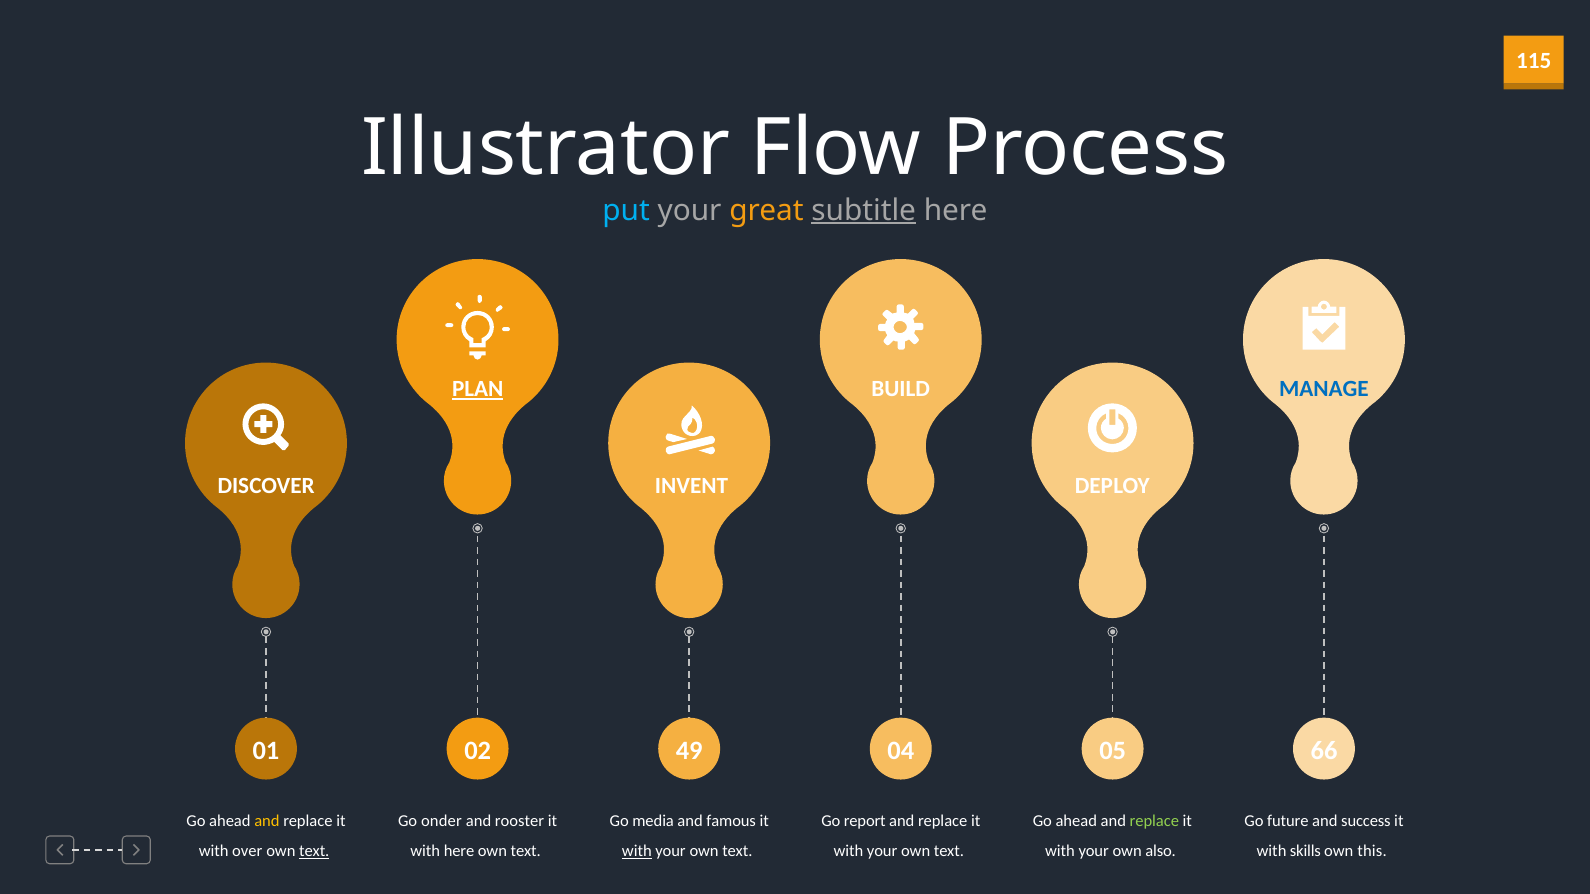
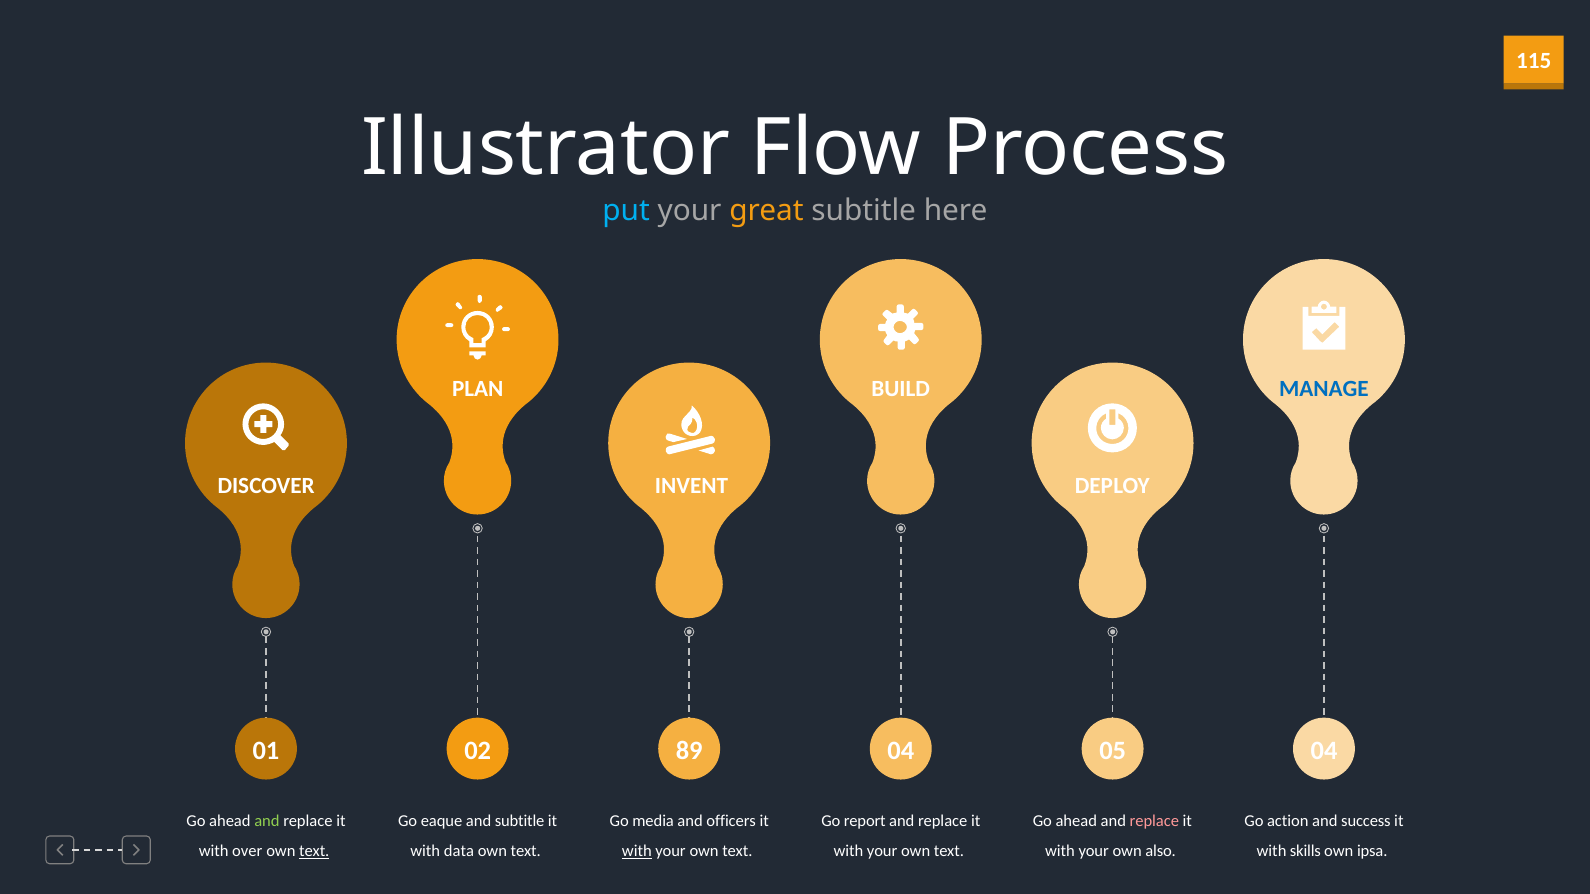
subtitle at (864, 211) underline: present -> none
PLAN underline: present -> none
49: 49 -> 89
05 66: 66 -> 04
and at (267, 822) colour: yellow -> light green
onder: onder -> eaque
and rooster: rooster -> subtitle
famous: famous -> officers
replace at (1154, 822) colour: light green -> pink
future: future -> action
with here: here -> data
this: this -> ipsa
